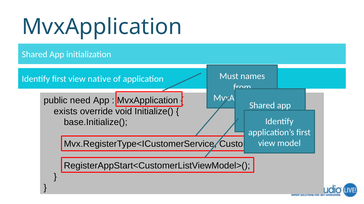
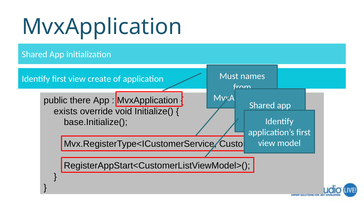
native: native -> create
need: need -> there
